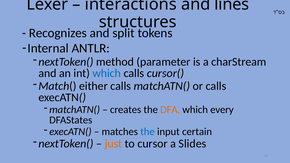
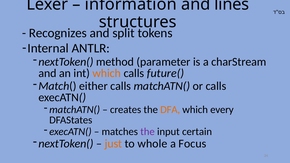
interactions: interactions -> information
which at (107, 73) colour: blue -> orange
cursor(: cursor( -> future(
the at (147, 132) colour: blue -> purple
cursor: cursor -> whole
Slides: Slides -> Focus
